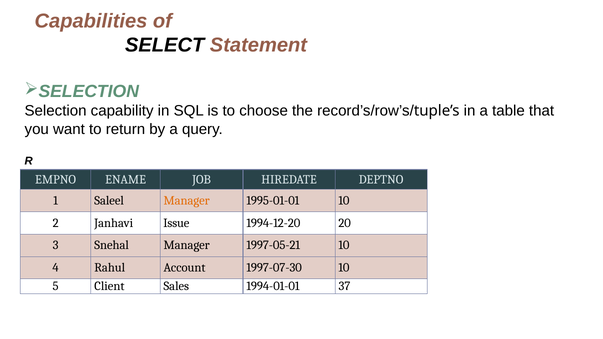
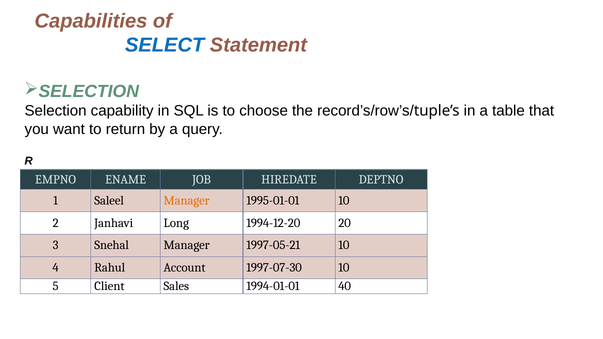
SELECT colour: black -> blue
Issue: Issue -> Long
37: 37 -> 40
